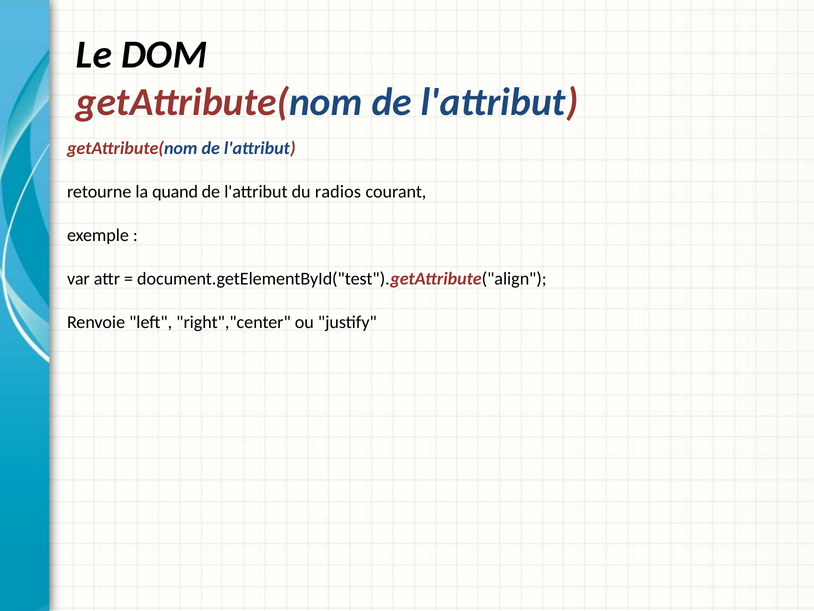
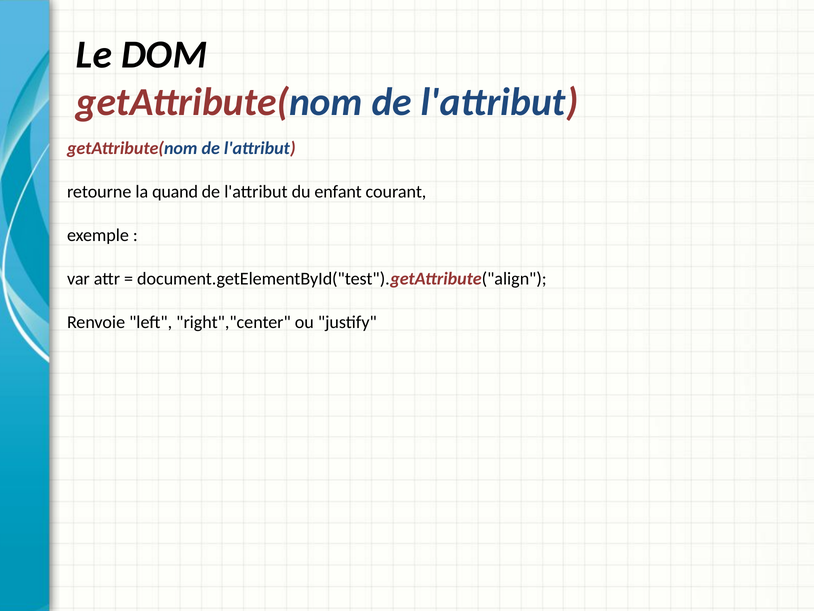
radios: radios -> enfant
